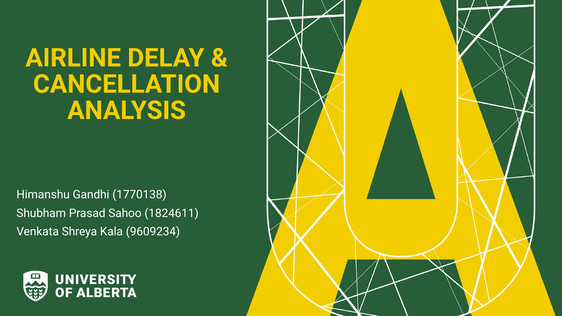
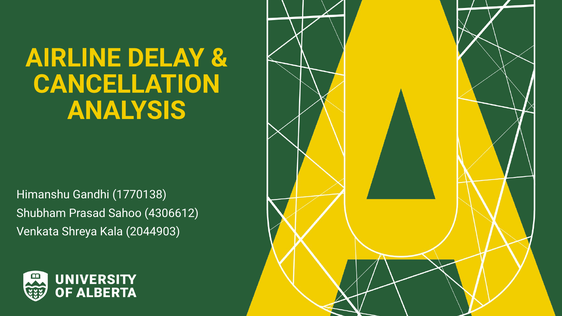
1824611: 1824611 -> 4306612
9609234: 9609234 -> 2044903
